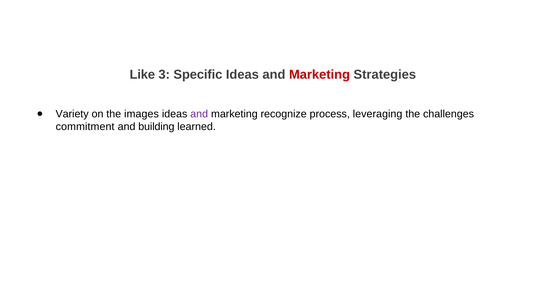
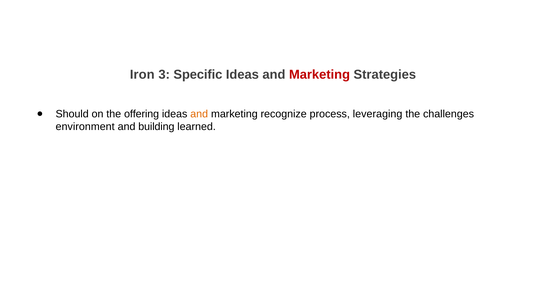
Like: Like -> Iron
Variety: Variety -> Should
images: images -> offering
and at (199, 114) colour: purple -> orange
commitment: commitment -> environment
